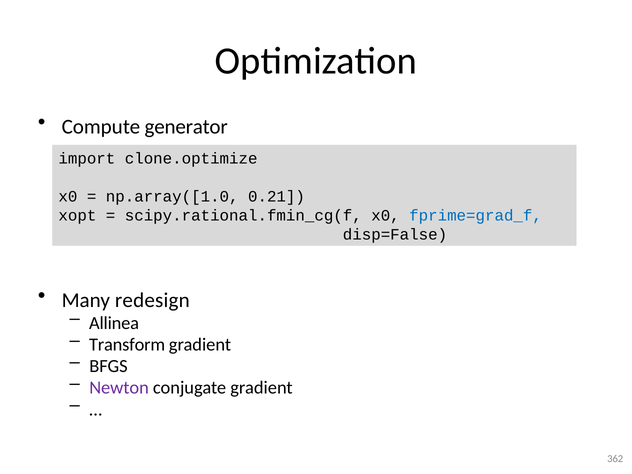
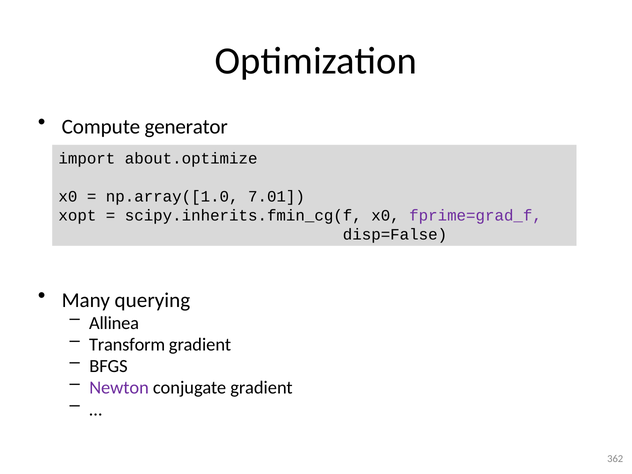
clone.optimize: clone.optimize -> about.optimize
0.21: 0.21 -> 7.01
scipy.rational.fmin_cg(f: scipy.rational.fmin_cg(f -> scipy.inherits.fmin_cg(f
fprime=grad_f colour: blue -> purple
redesign: redesign -> querying
